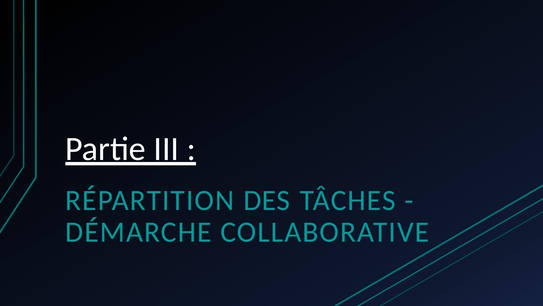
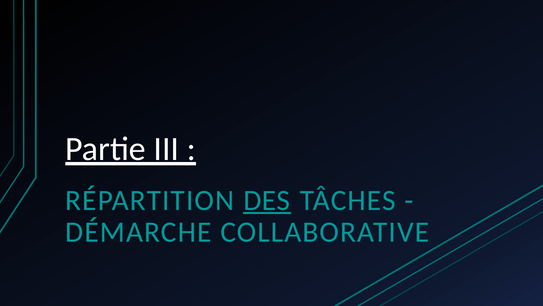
DES underline: none -> present
